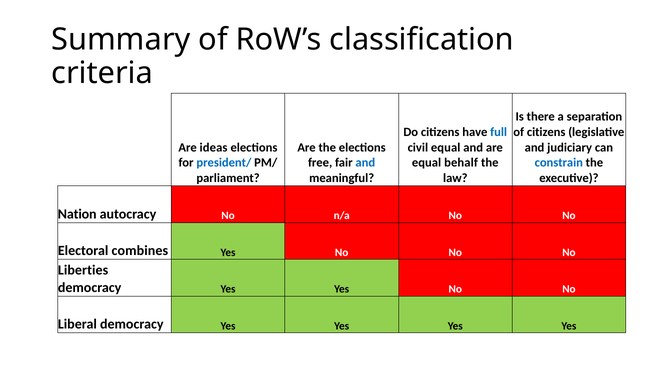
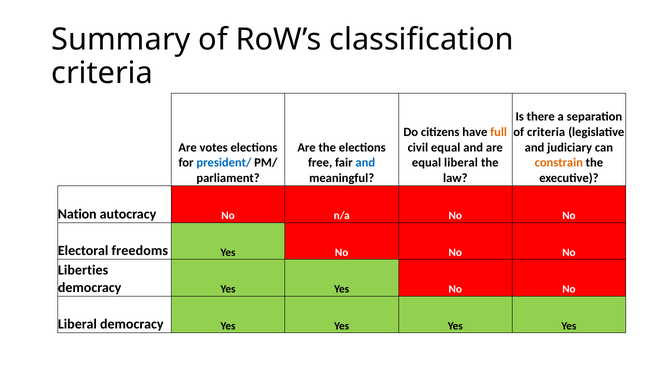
full colour: blue -> orange
of citizens: citizens -> criteria
ideas: ideas -> votes
equal behalf: behalf -> liberal
constrain colour: blue -> orange
combines: combines -> freedoms
